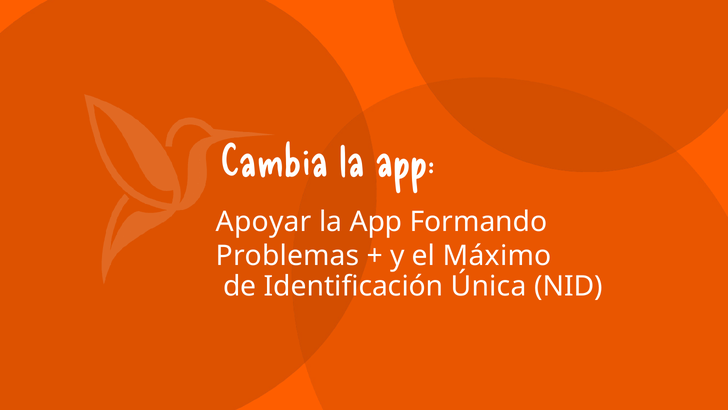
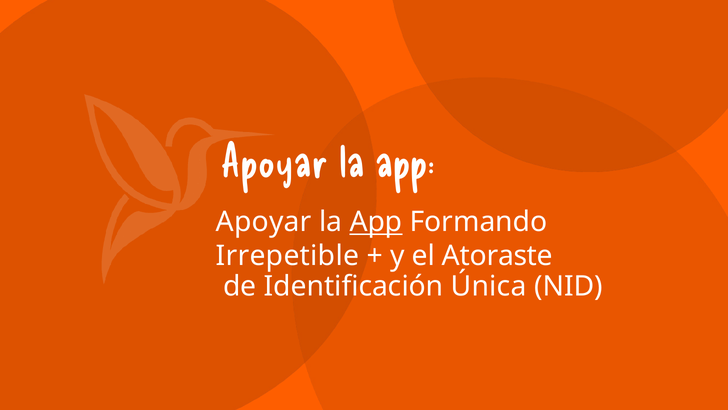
Cambia at (275, 162): Cambia -> Apoyar
App at (376, 222) underline: none -> present
Problemas: Problemas -> Irrepetible
Máximo: Máximo -> Atoraste
